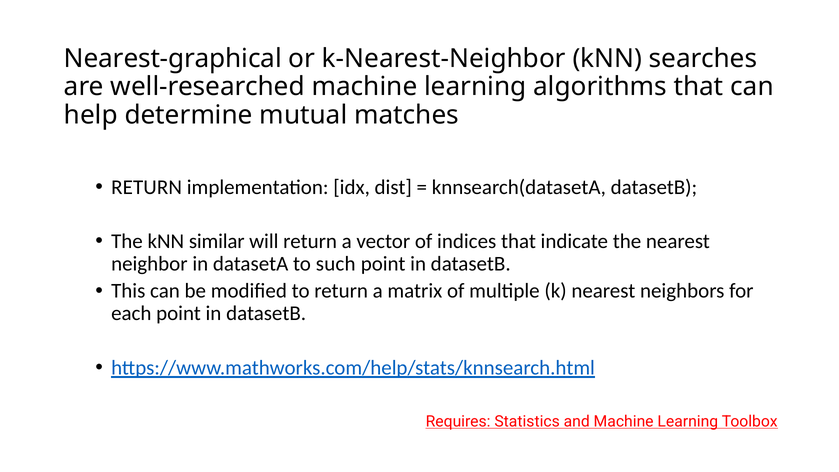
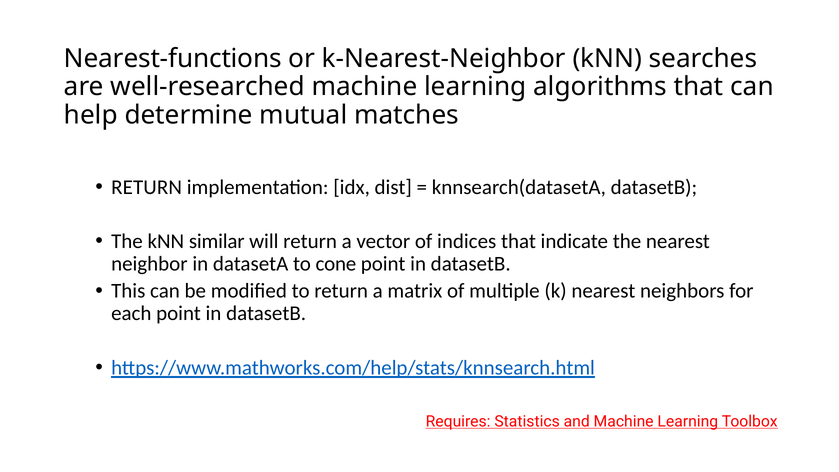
Nearest-graphical: Nearest-graphical -> Nearest-functions
such: such -> cone
